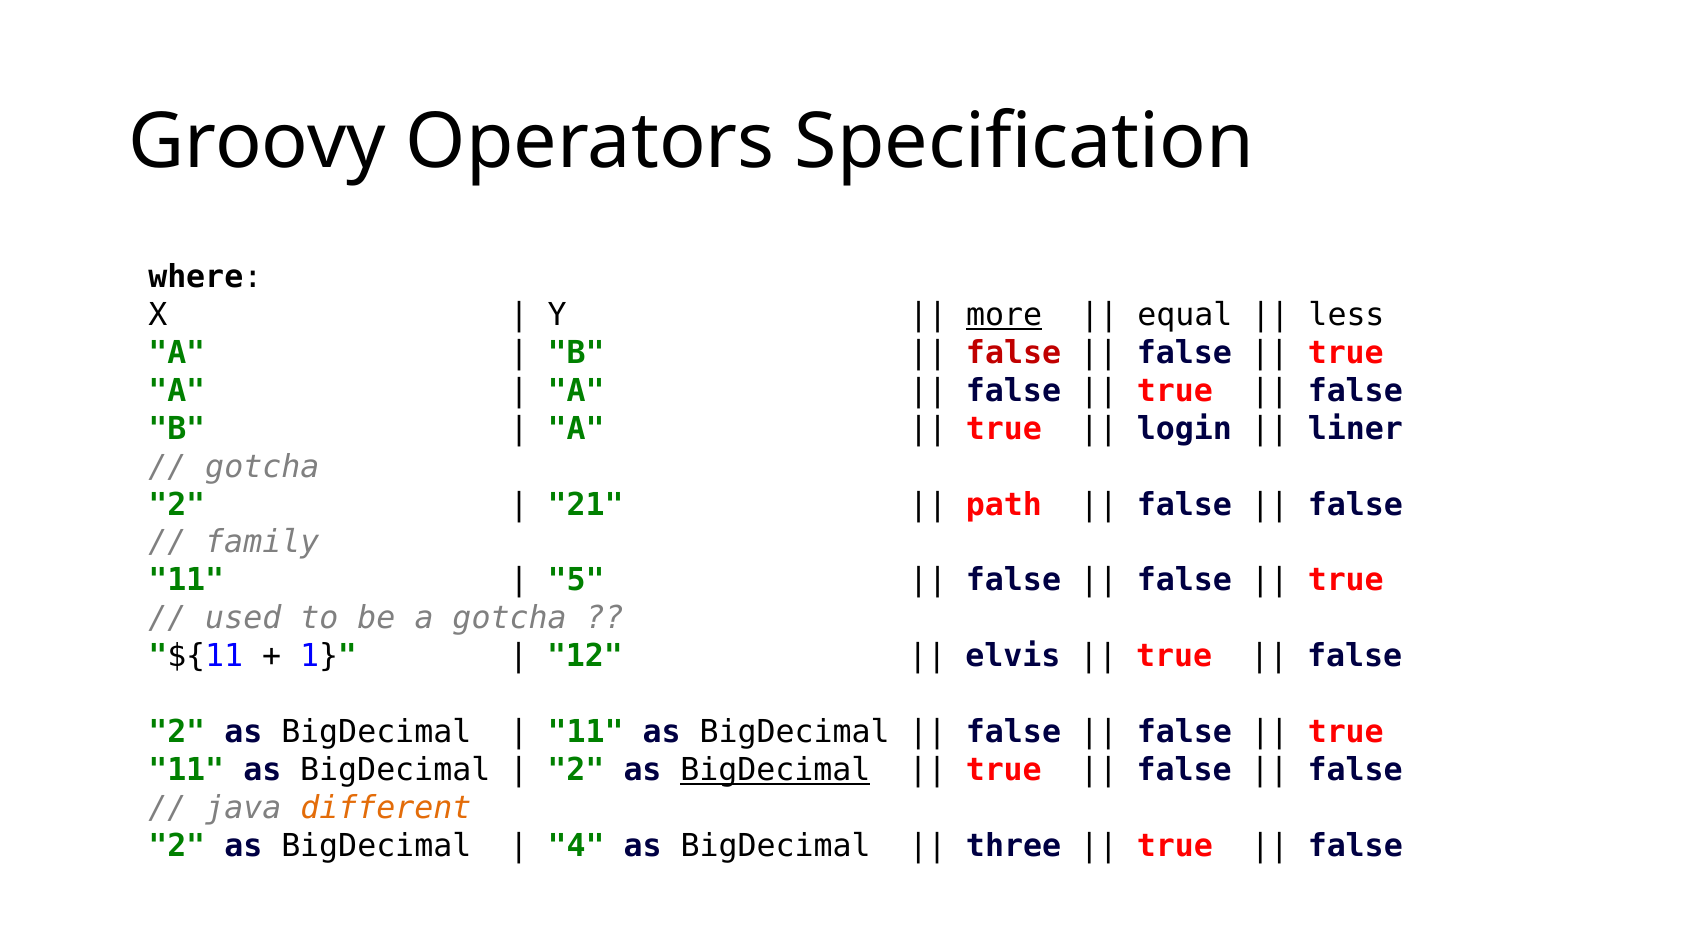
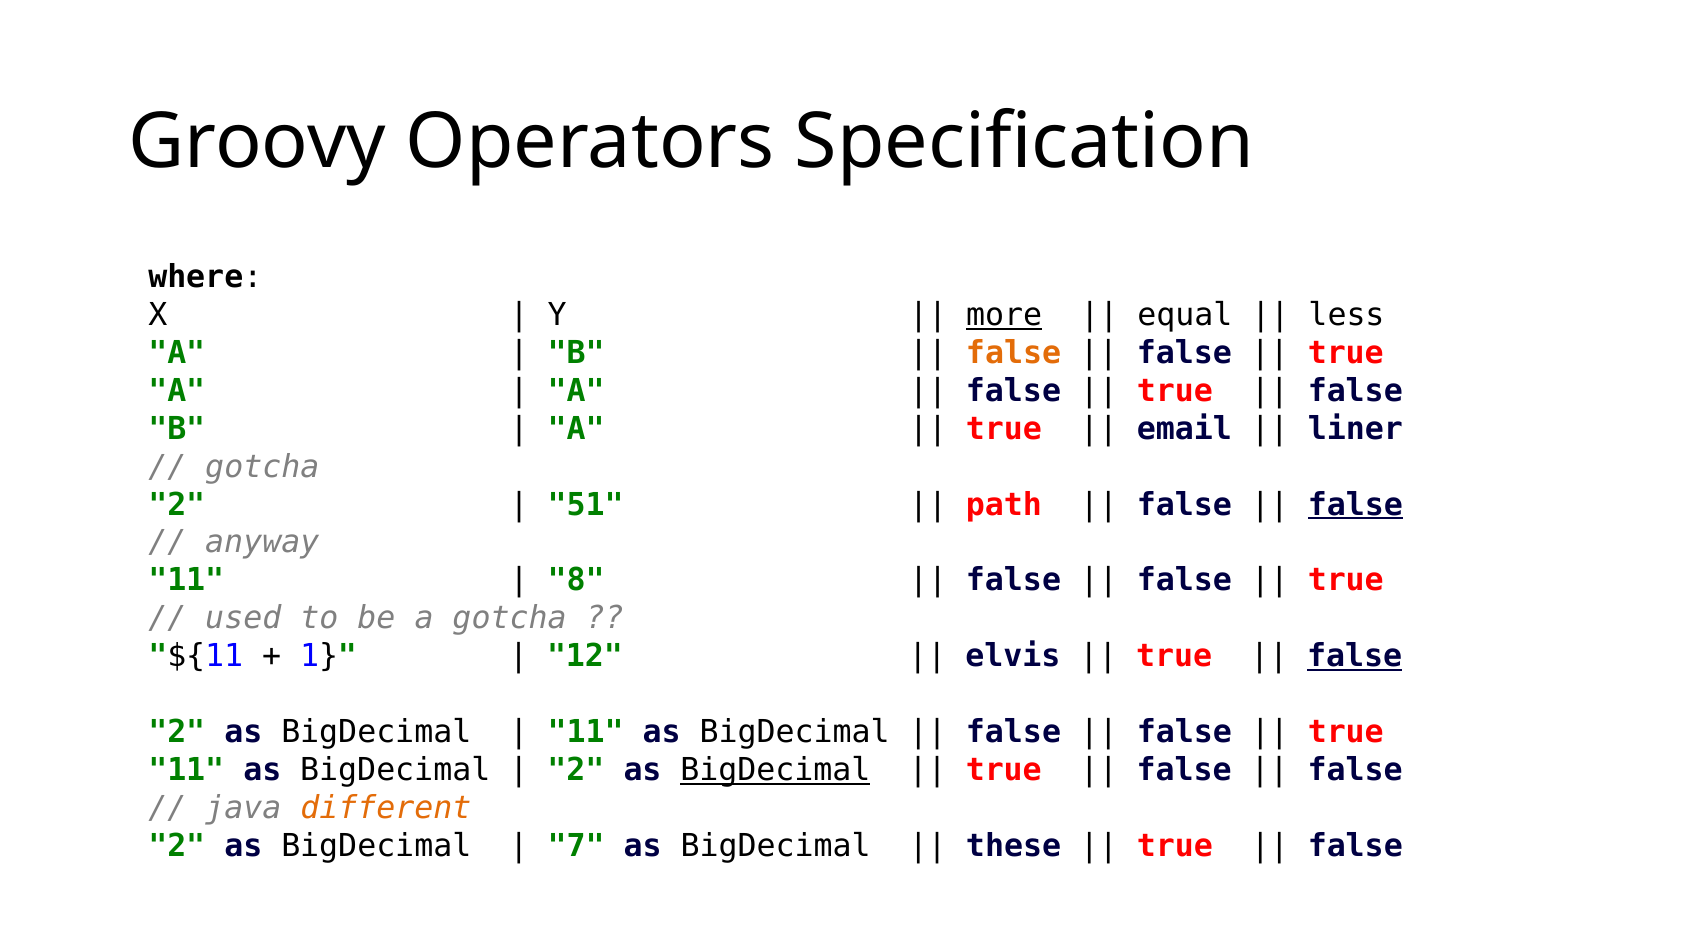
false at (1014, 353) colour: red -> orange
login: login -> email
21: 21 -> 51
false at (1355, 505) underline: none -> present
family: family -> anyway
5: 5 -> 8
false at (1355, 657) underline: none -> present
4: 4 -> 7
three: three -> these
